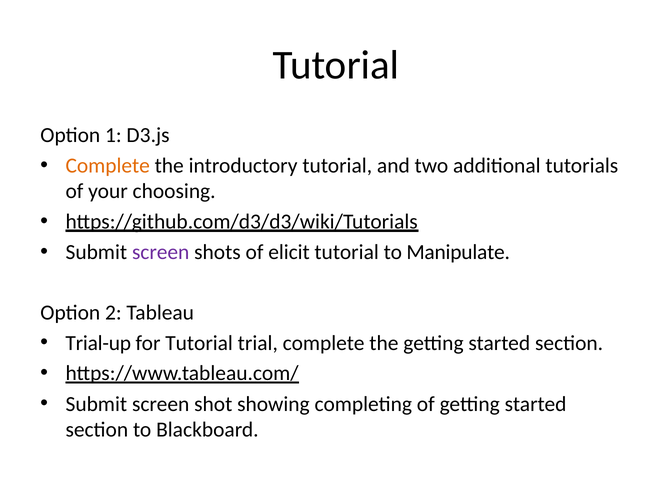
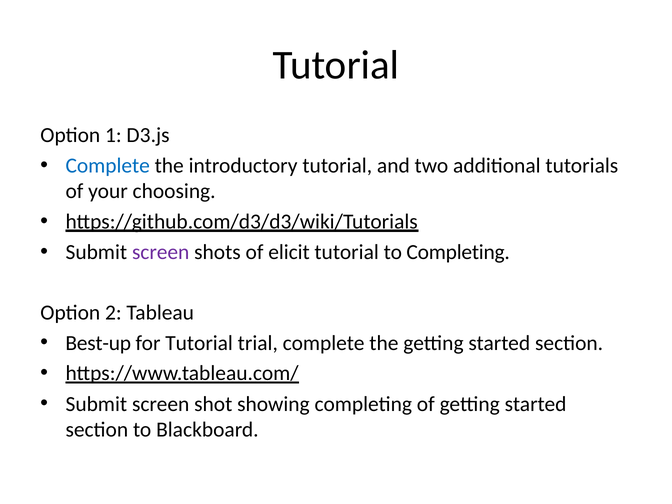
Complete at (108, 166) colour: orange -> blue
to Manipulate: Manipulate -> Completing
Trial-up: Trial-up -> Best-up
